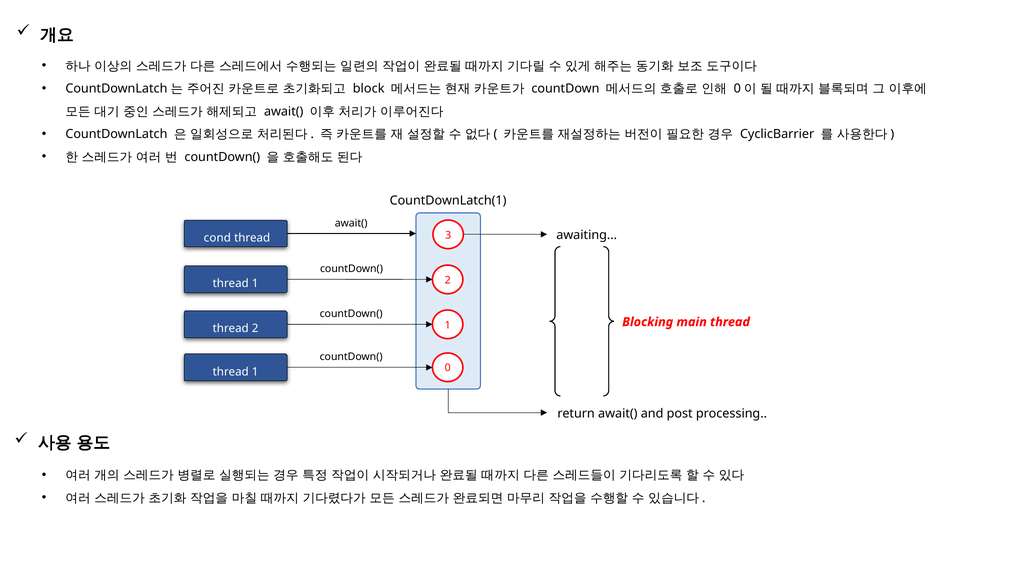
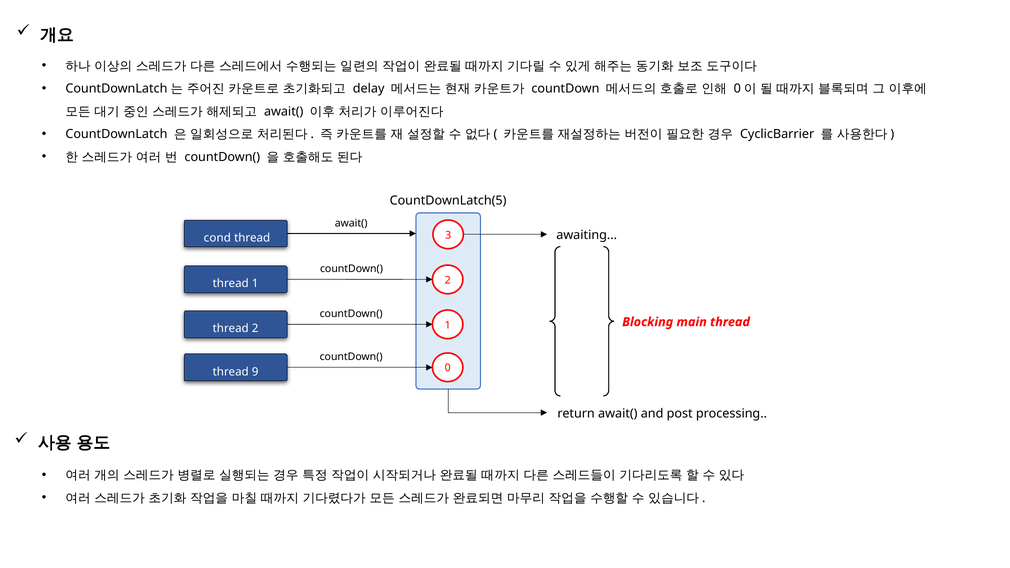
block: block -> delay
CountDownLatch(1: CountDownLatch(1 -> CountDownLatch(5
1 at (255, 372): 1 -> 9
